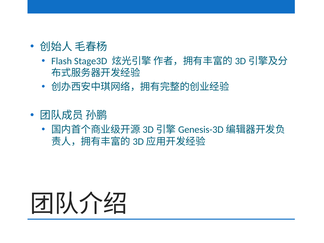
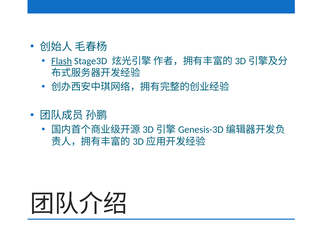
Flash underline: none -> present
